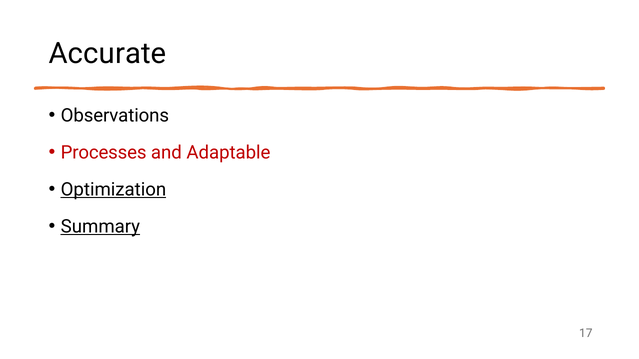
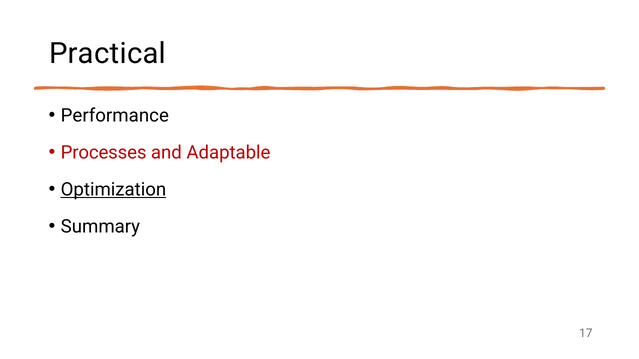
Accurate: Accurate -> Practical
Observations: Observations -> Performance
Summary underline: present -> none
